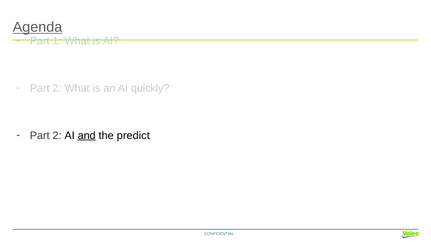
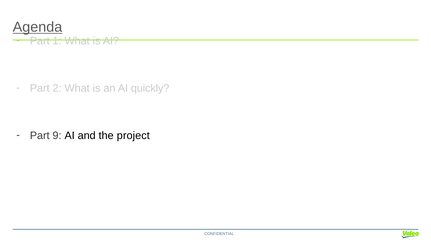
2 at (57, 136): 2 -> 9
and underline: present -> none
predict: predict -> project
